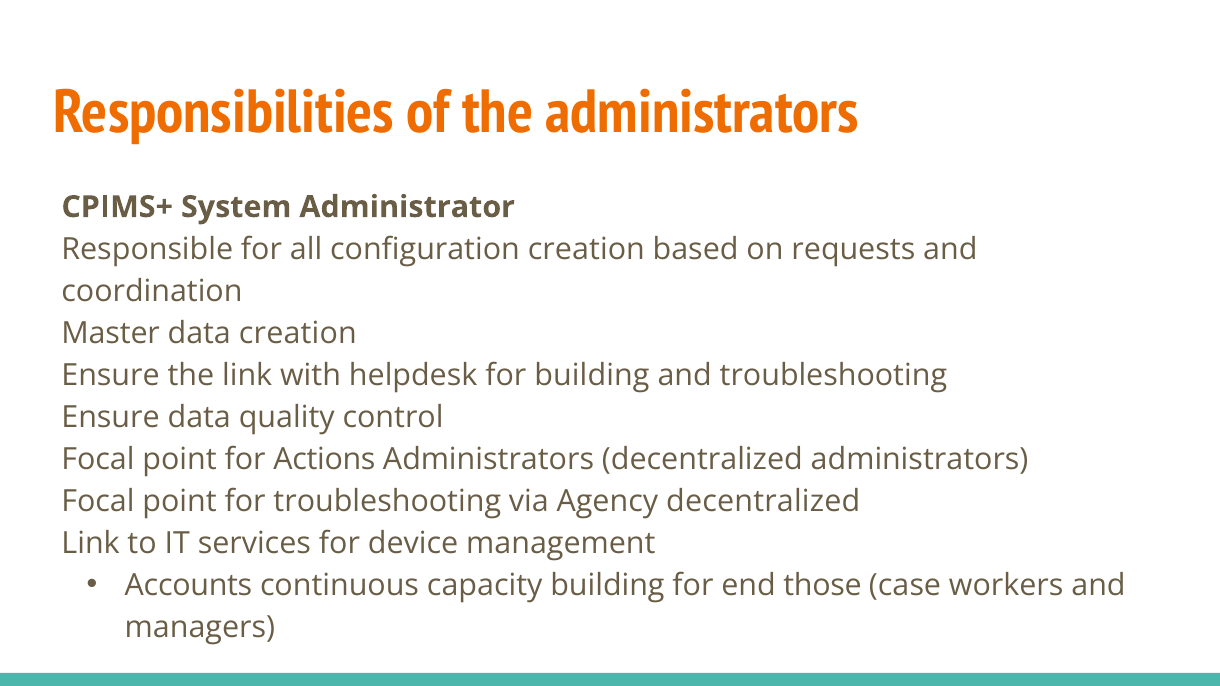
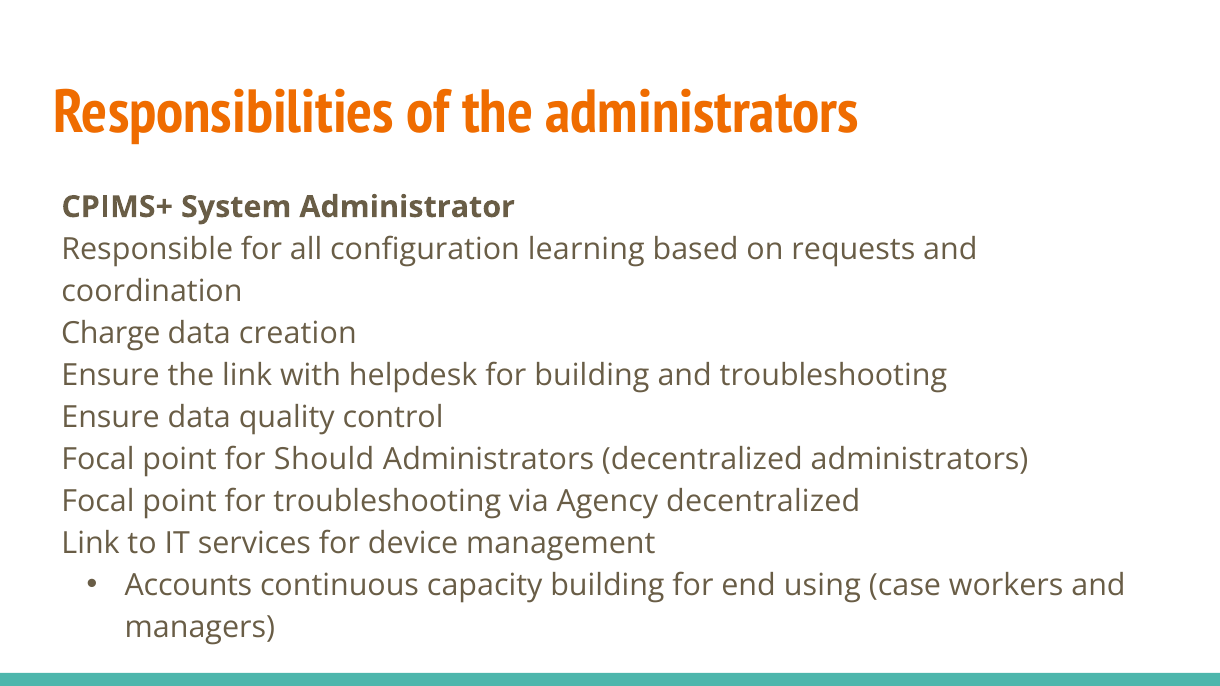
configuration creation: creation -> learning
Master: Master -> Charge
Actions: Actions -> Should
those: those -> using
